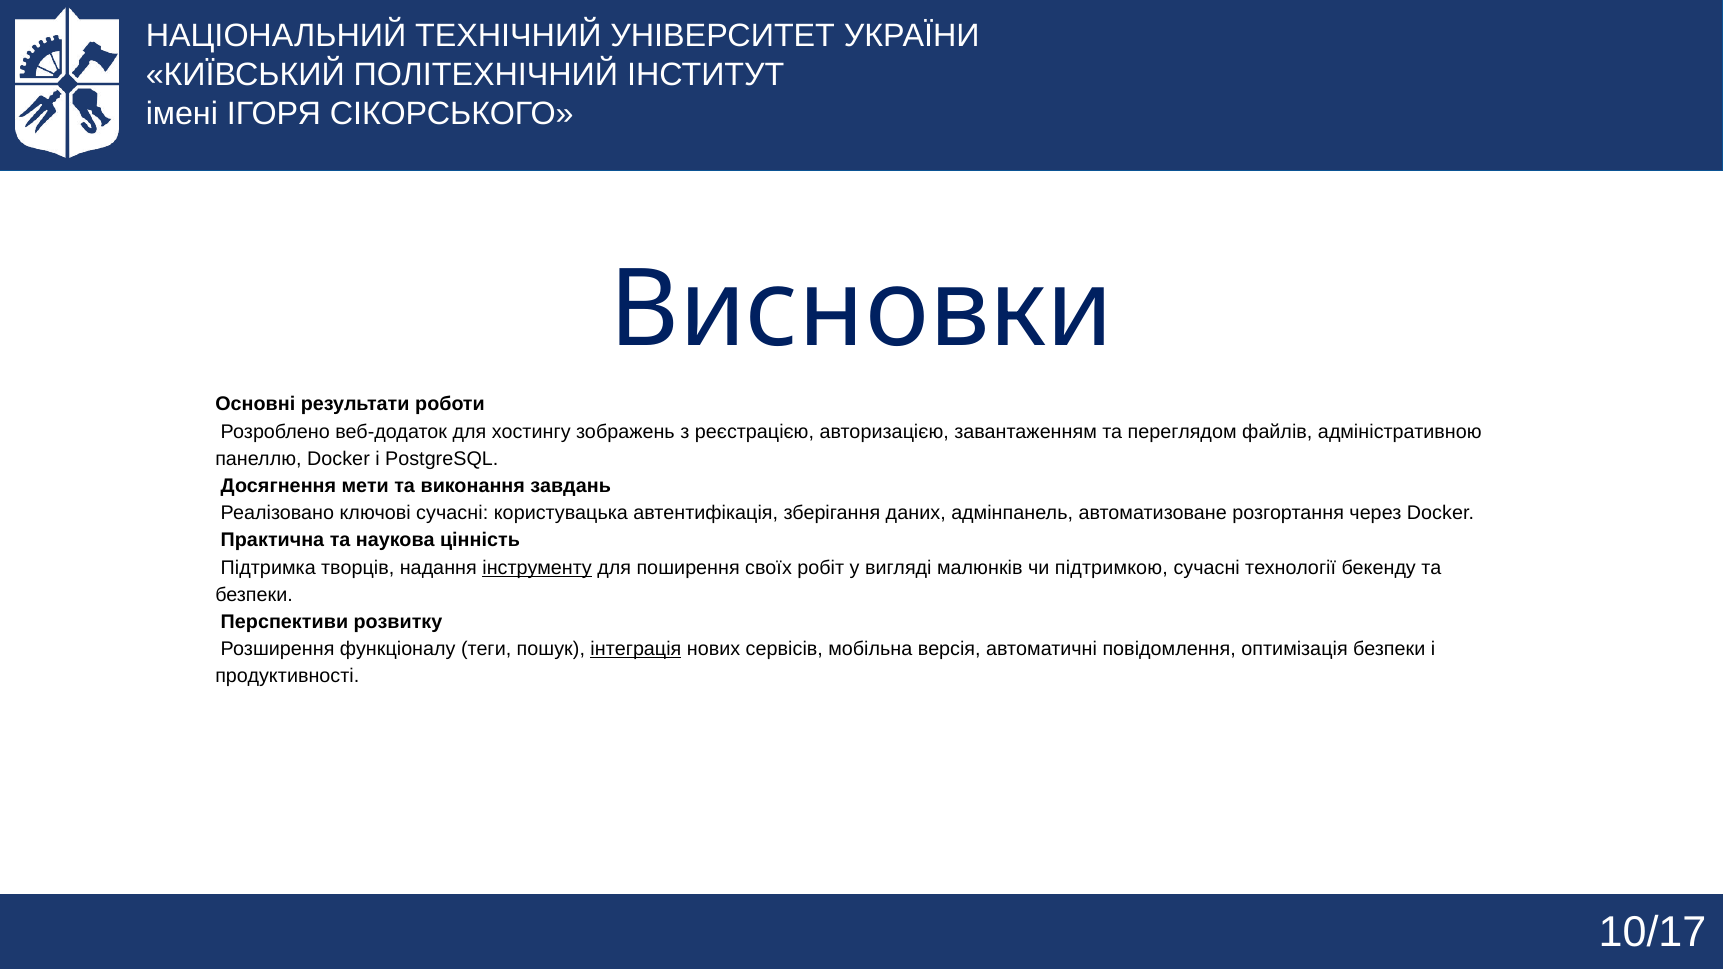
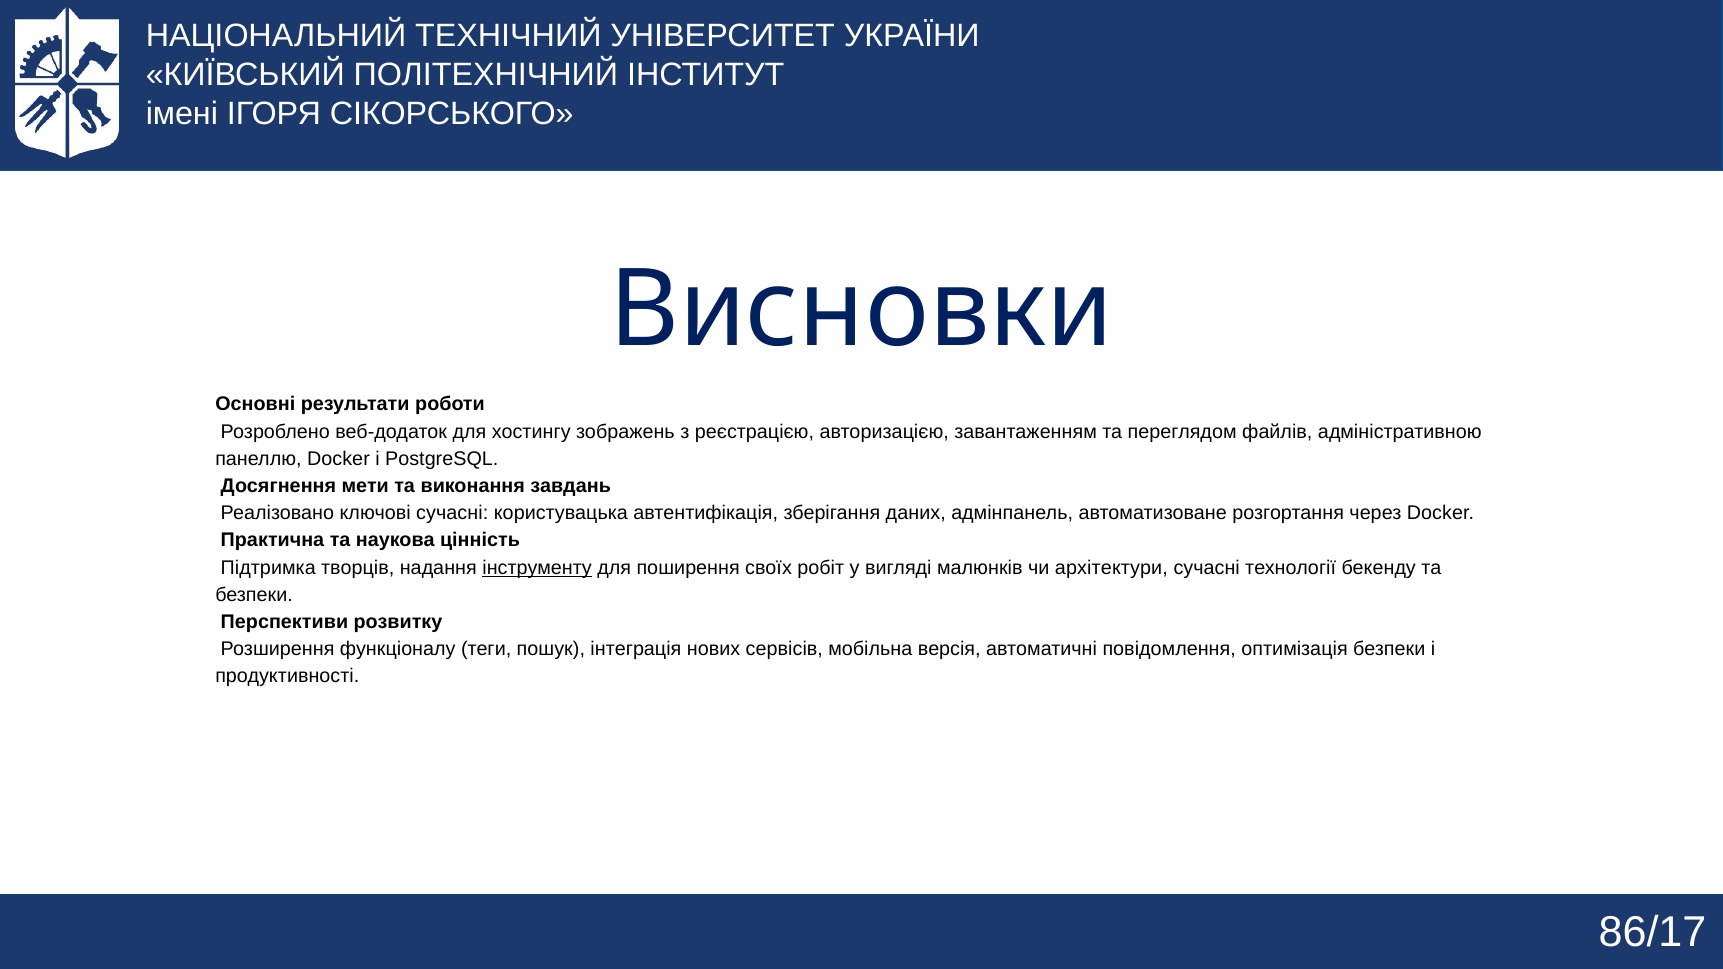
підтримкою: підтримкою -> архітектури
інтеграція underline: present -> none
10/17: 10/17 -> 86/17
